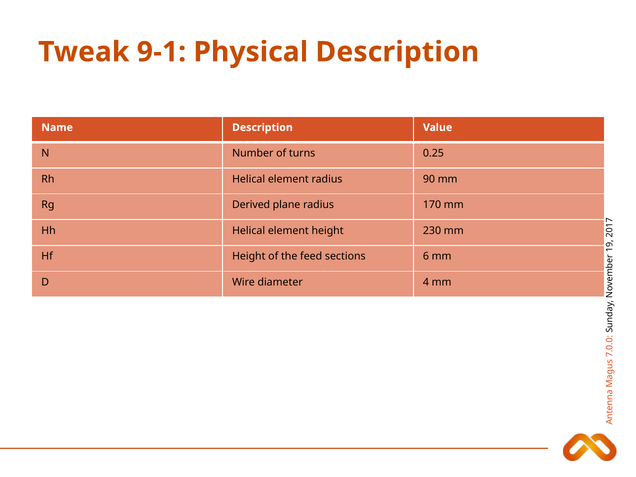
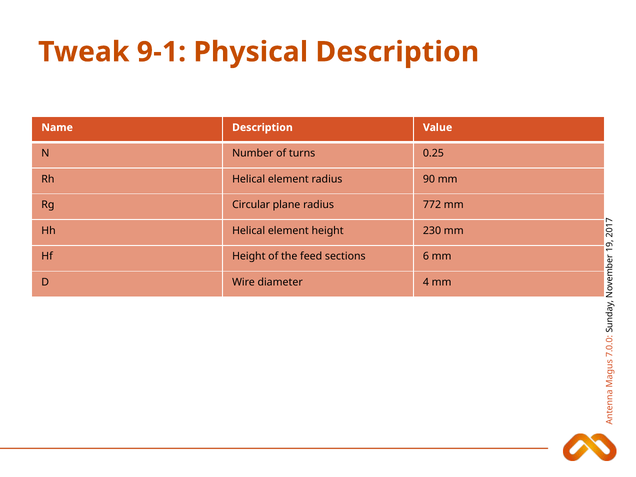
Derived: Derived -> Circular
170: 170 -> 772
